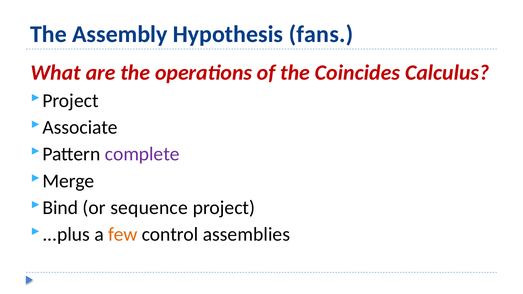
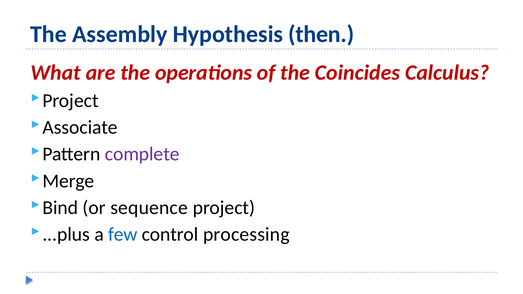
fans: fans -> then
few colour: orange -> blue
assemblies: assemblies -> processing
